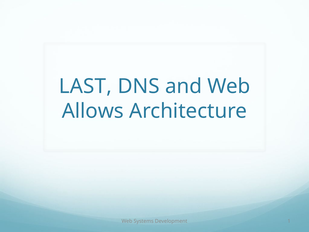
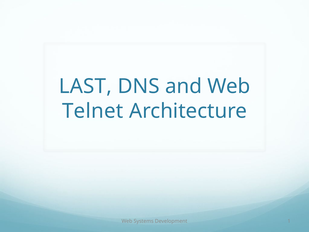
Allows: Allows -> Telnet
